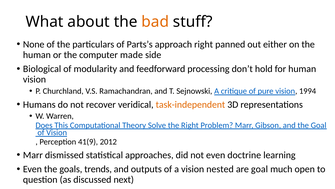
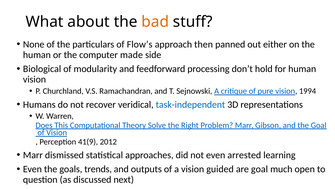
Parts’s: Parts’s -> Flow’s
approach right: right -> then
task-independent colour: orange -> blue
doctrine: doctrine -> arrested
nested: nested -> guided
